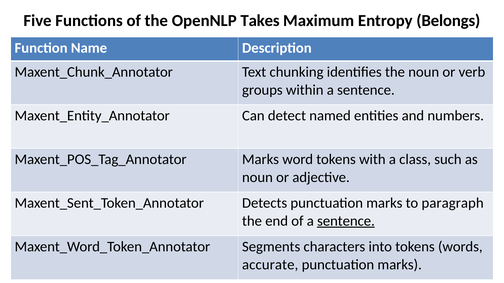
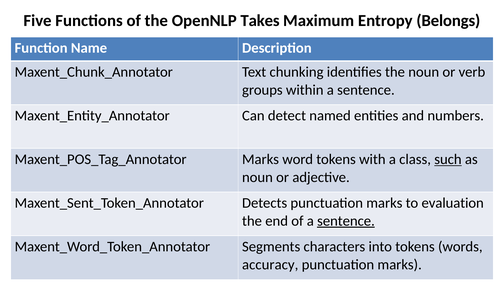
such underline: none -> present
paragraph: paragraph -> evaluation
accurate: accurate -> accuracy
